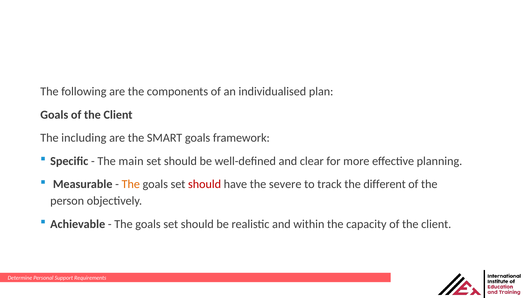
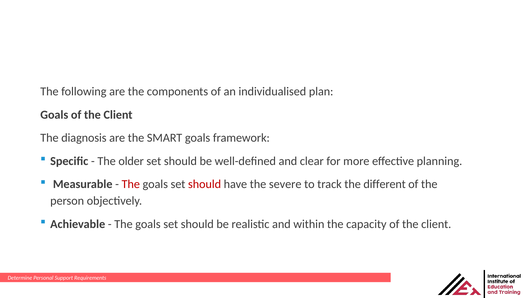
including: including -> diagnosis
main: main -> older
The at (131, 184) colour: orange -> red
